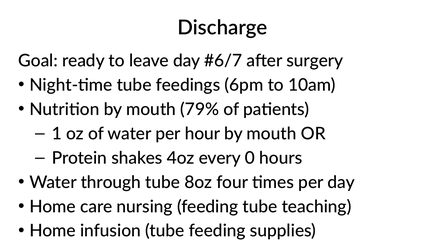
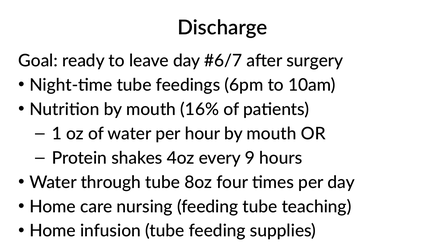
79%: 79% -> 16%
0: 0 -> 9
